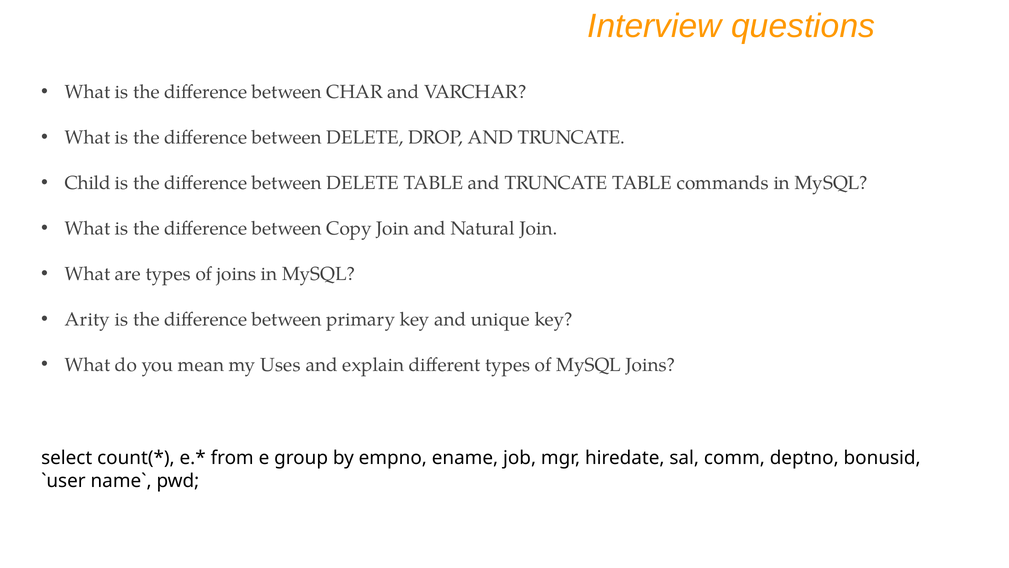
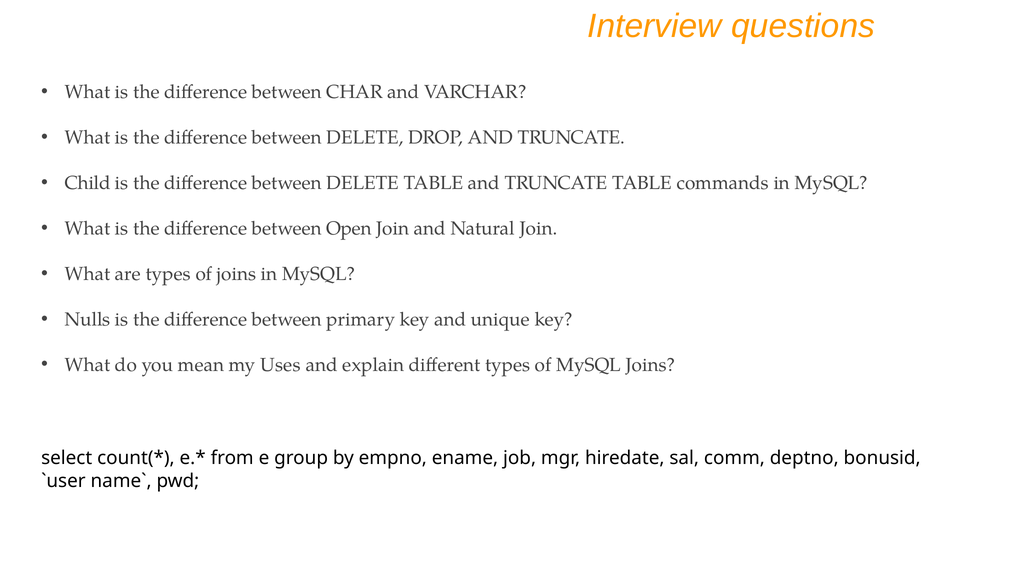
Copy: Copy -> Open
Arity: Arity -> Nulls
